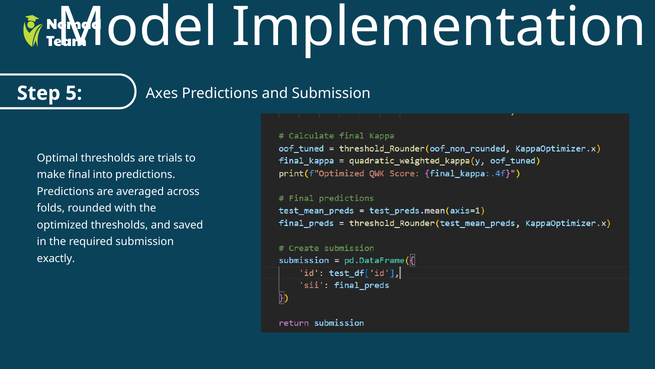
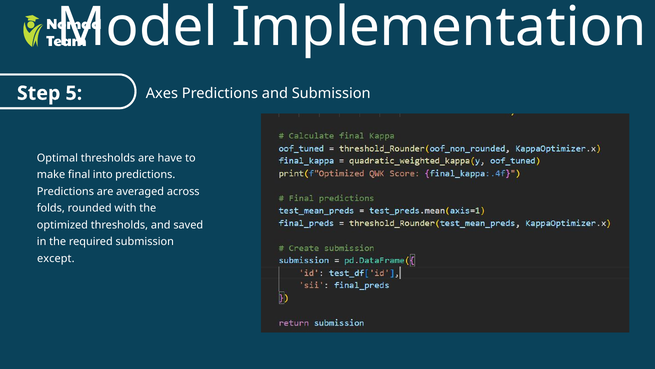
trials: trials -> have
exactly: exactly -> except
